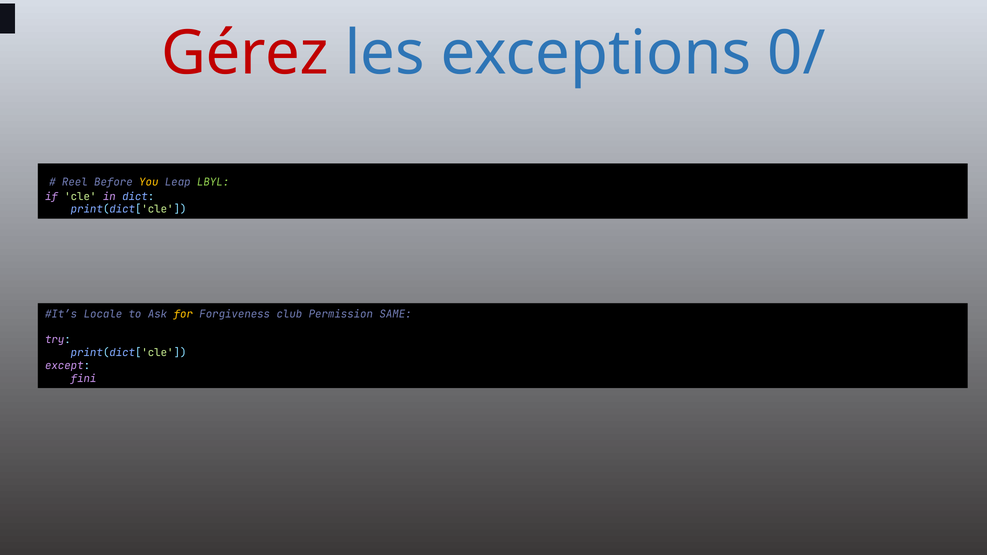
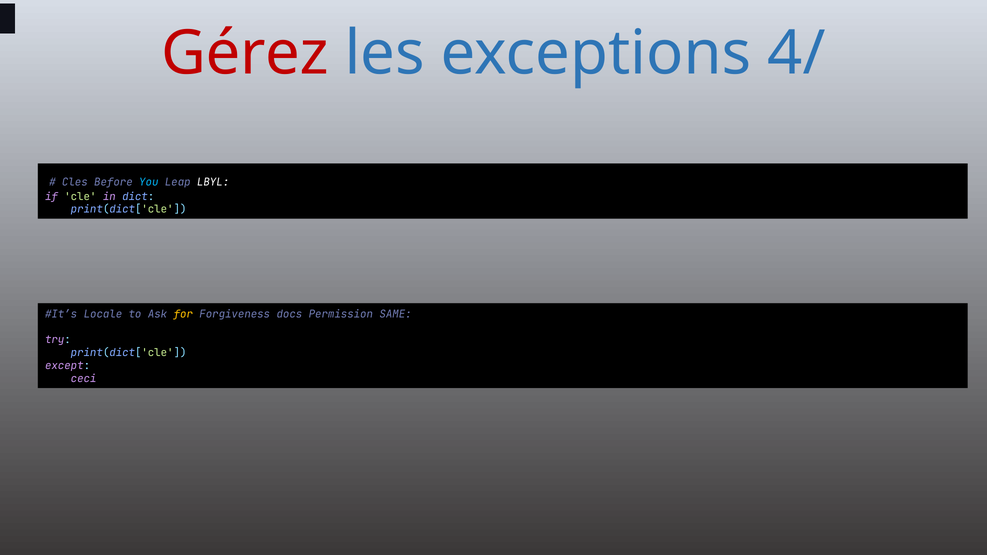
0/: 0/ -> 4/
Reel: Reel -> Cles
You colour: yellow -> light blue
LBYL colour: light green -> white
club: club -> docs
fini: fini -> ceci
